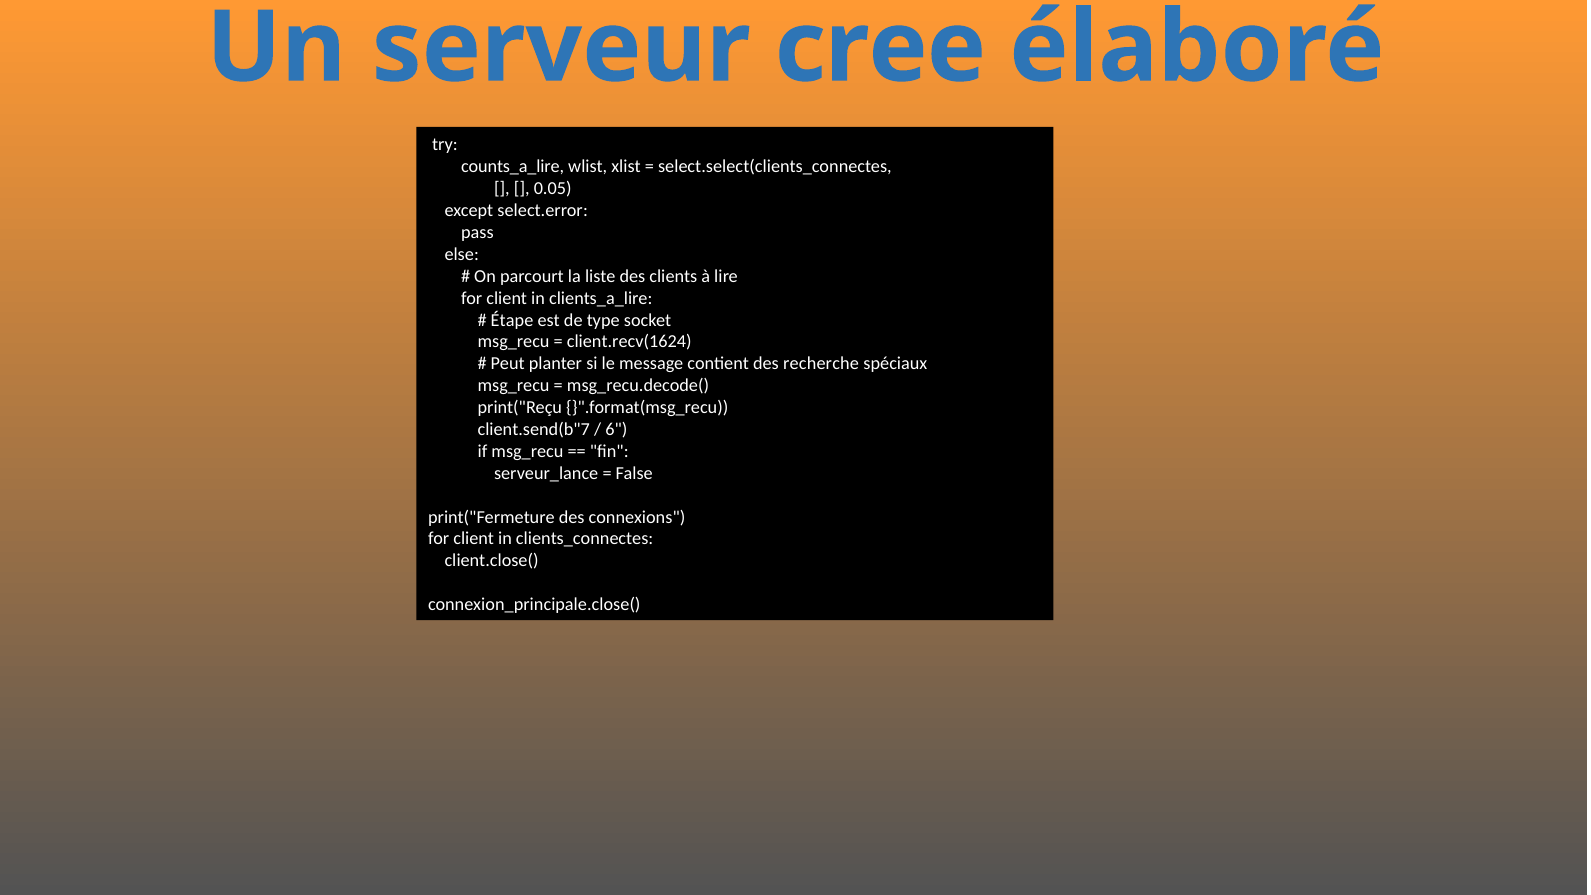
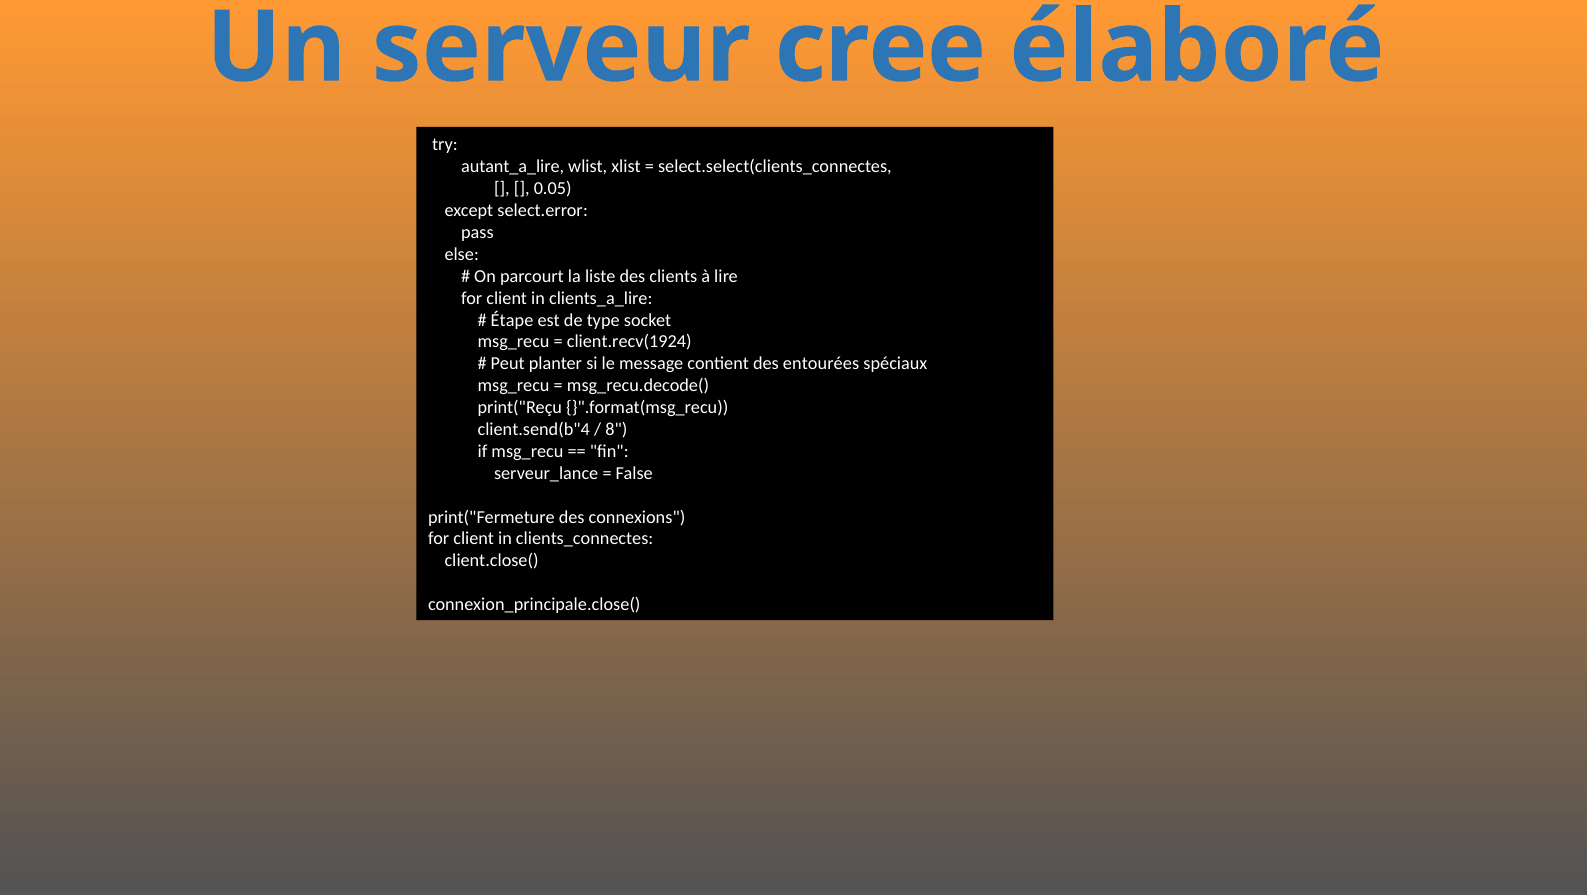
counts_a_lire: counts_a_lire -> autant_a_lire
client.recv(1624: client.recv(1624 -> client.recv(1924
recherche: recherche -> entourées
client.send(b"7: client.send(b"7 -> client.send(b"4
6: 6 -> 8
